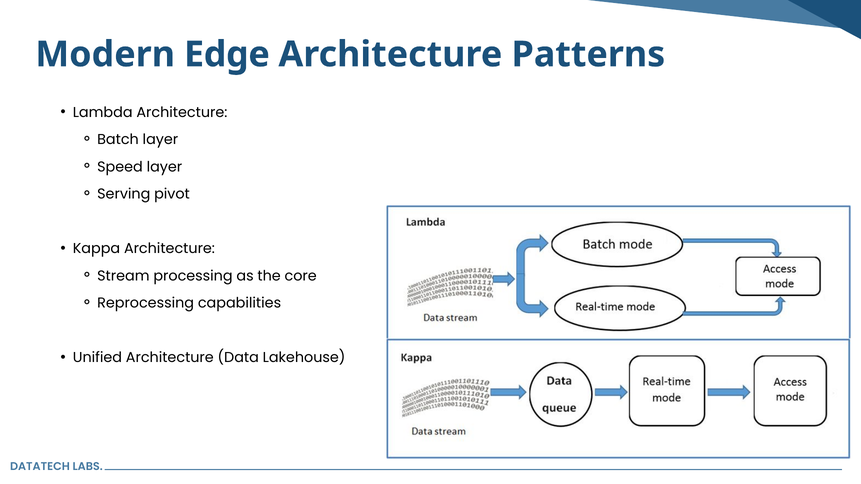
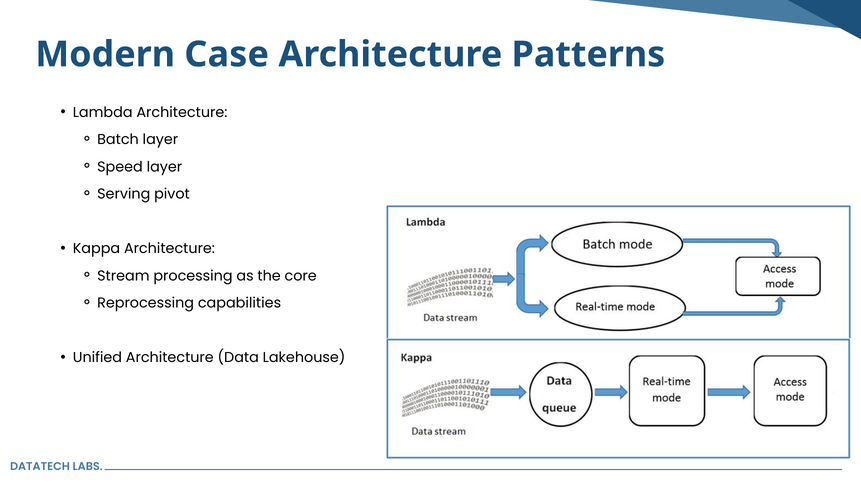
Edge: Edge -> Case
